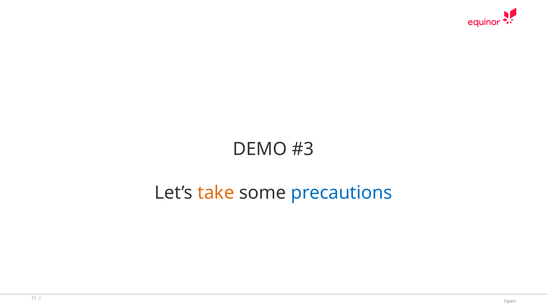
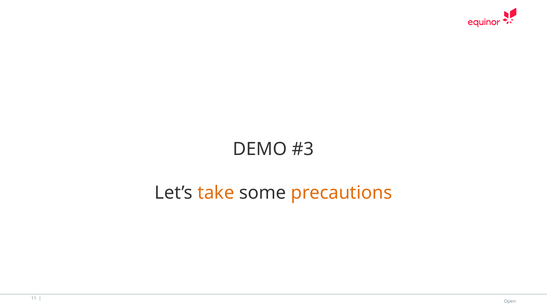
precautions colour: blue -> orange
